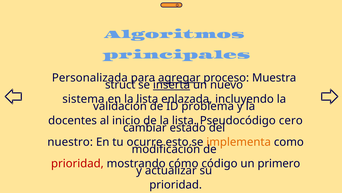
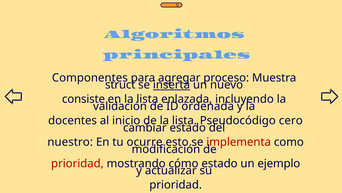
Personalizada: Personalizada -> Componentes
agregar underline: present -> none
sistema: sistema -> consiste
problema: problema -> ordenada
implementa colour: orange -> red
código at (220, 163): código -> estado
primero: primero -> ejemplo
